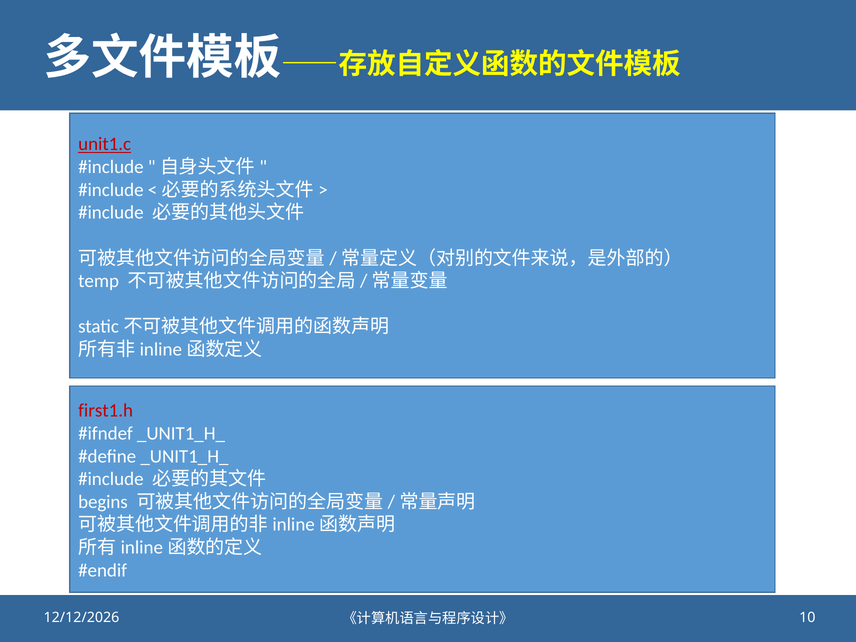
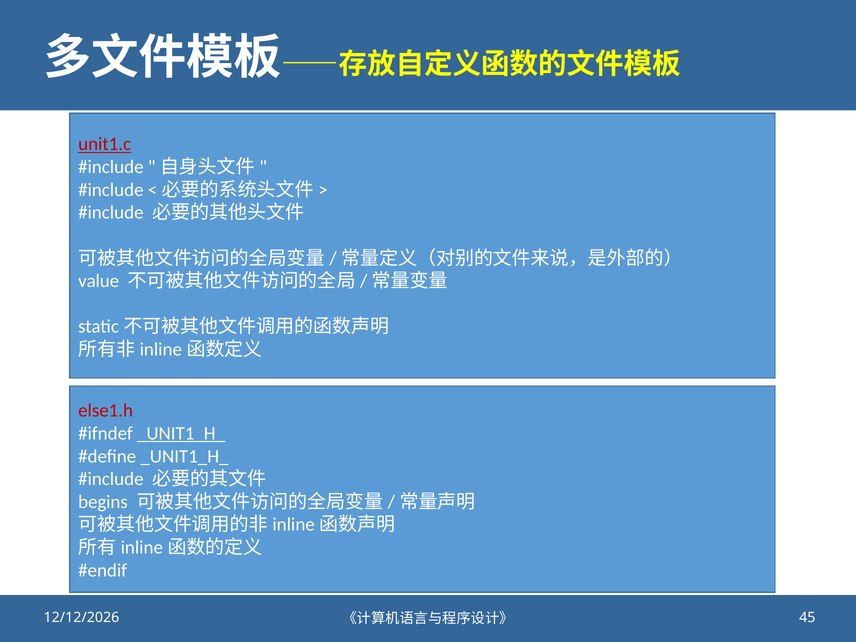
temp: temp -> value
first1.h: first1.h -> else1.h
_UNIT1_H_ at (181, 433) underline: none -> present
10: 10 -> 45
